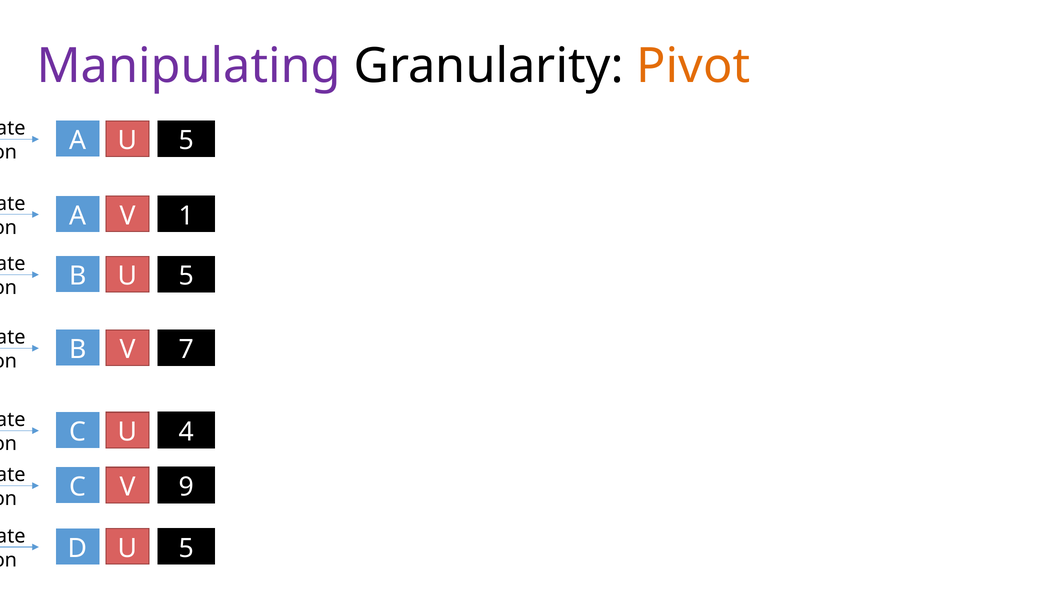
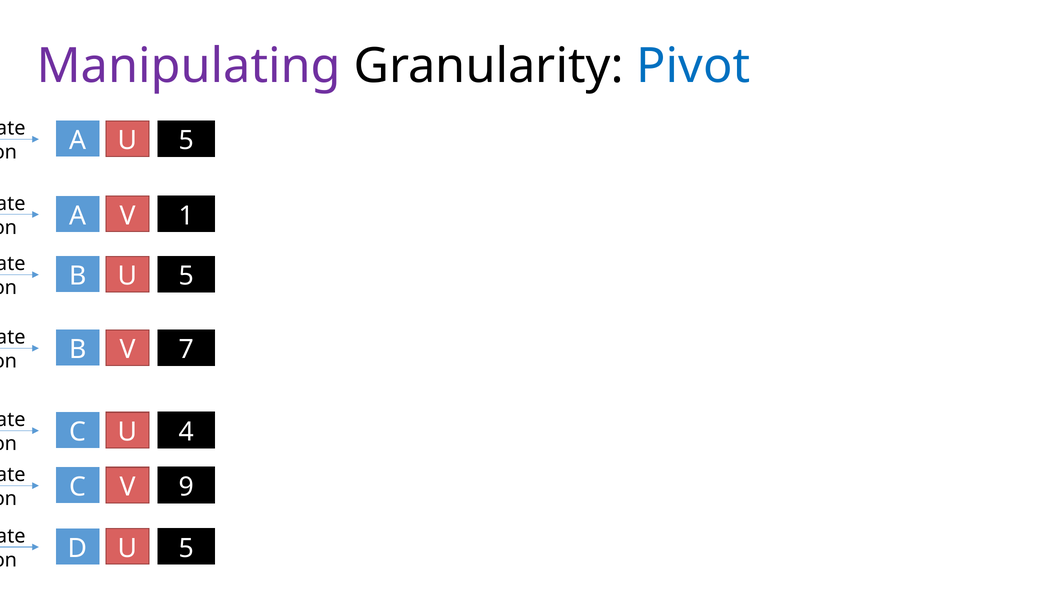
Pivot colour: orange -> blue
